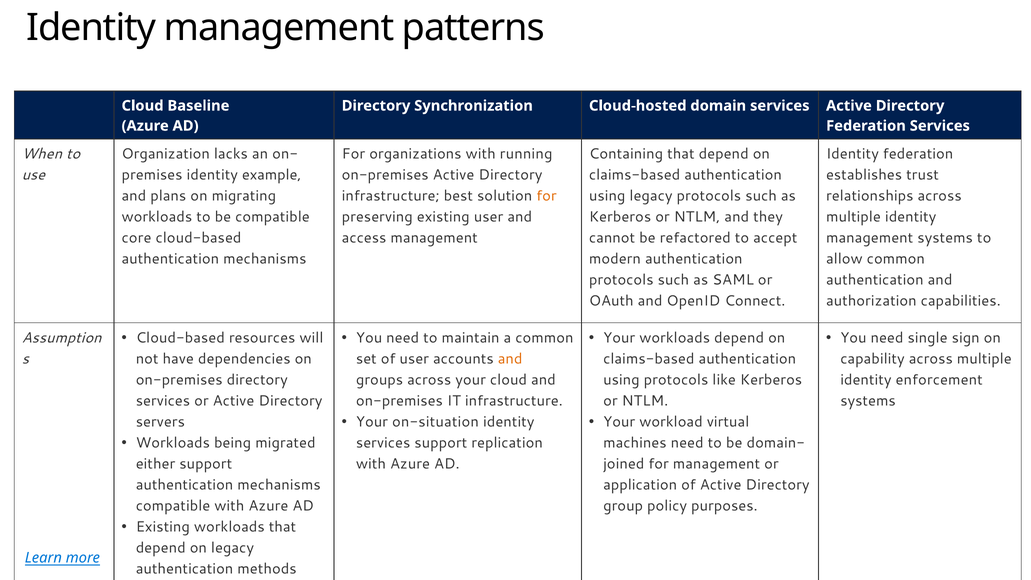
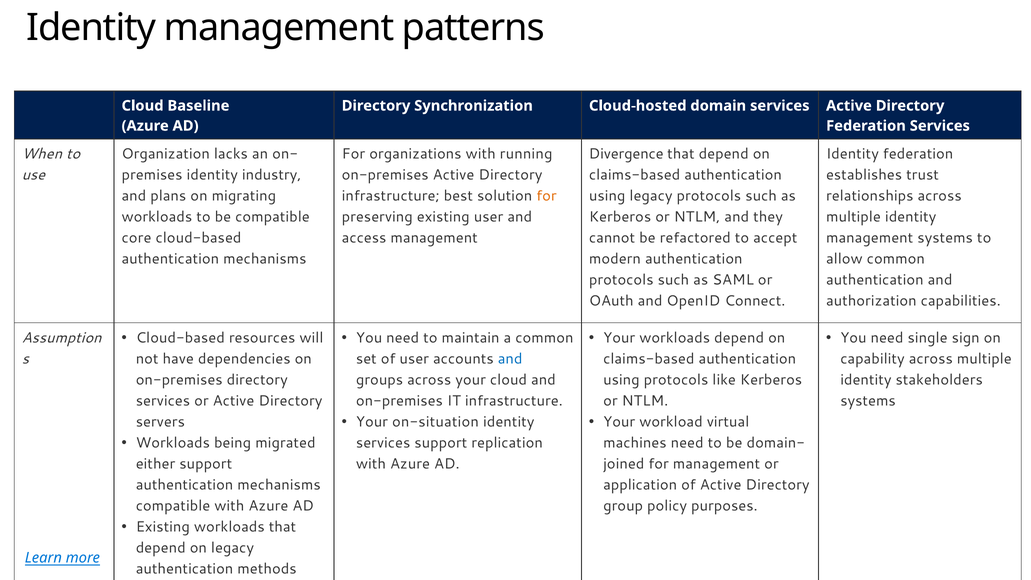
Containing: Containing -> Divergence
example: example -> industry
and at (510, 359) colour: orange -> blue
enforcement: enforcement -> stakeholders
